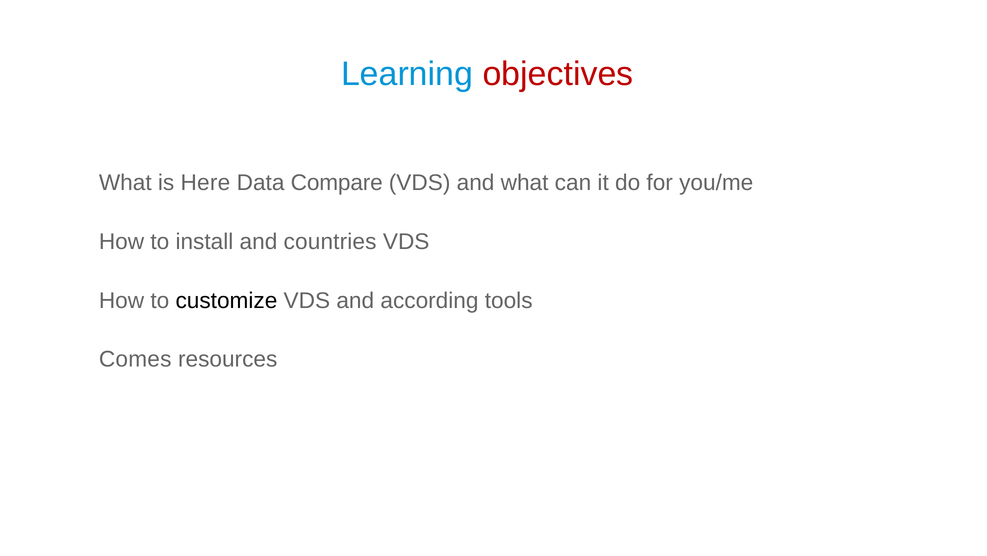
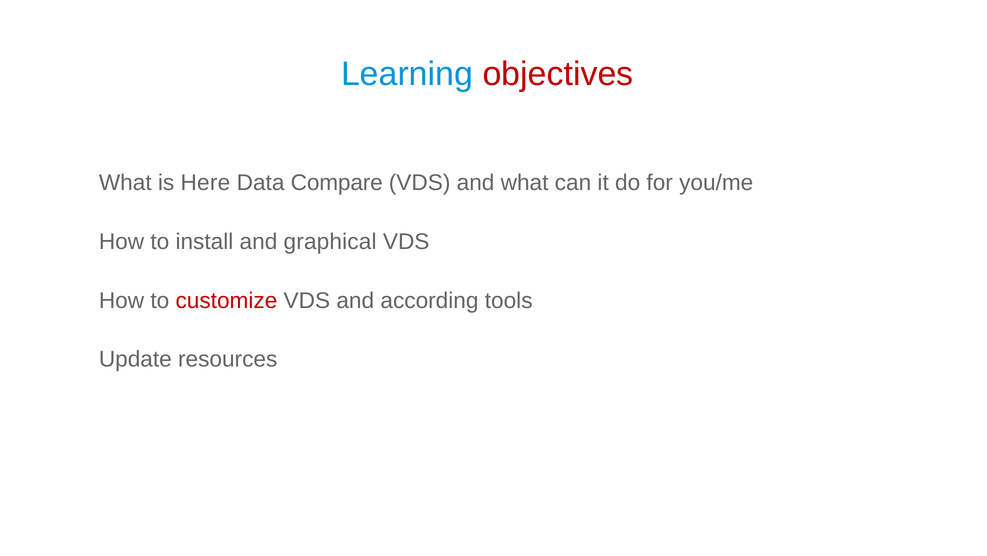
countries: countries -> graphical
customize colour: black -> red
Comes: Comes -> Update
